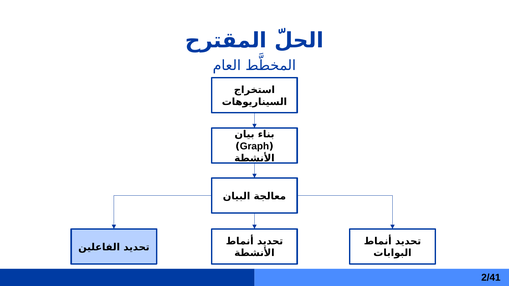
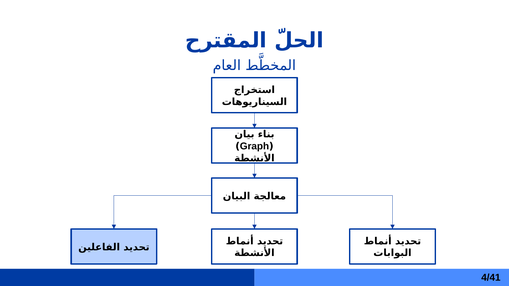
2/41: 2/41 -> 4/41
